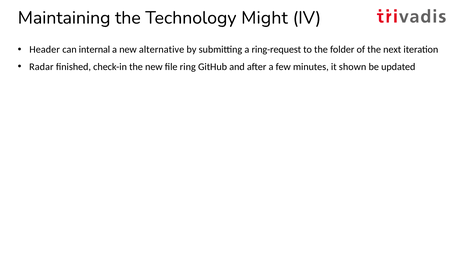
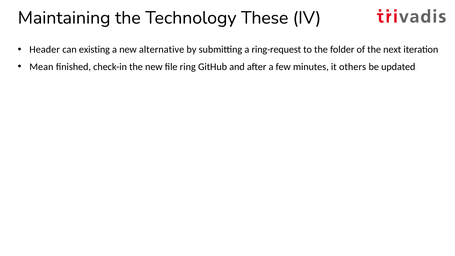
Might: Might -> These
internal: internal -> existing
Radar: Radar -> Mean
shown: shown -> others
